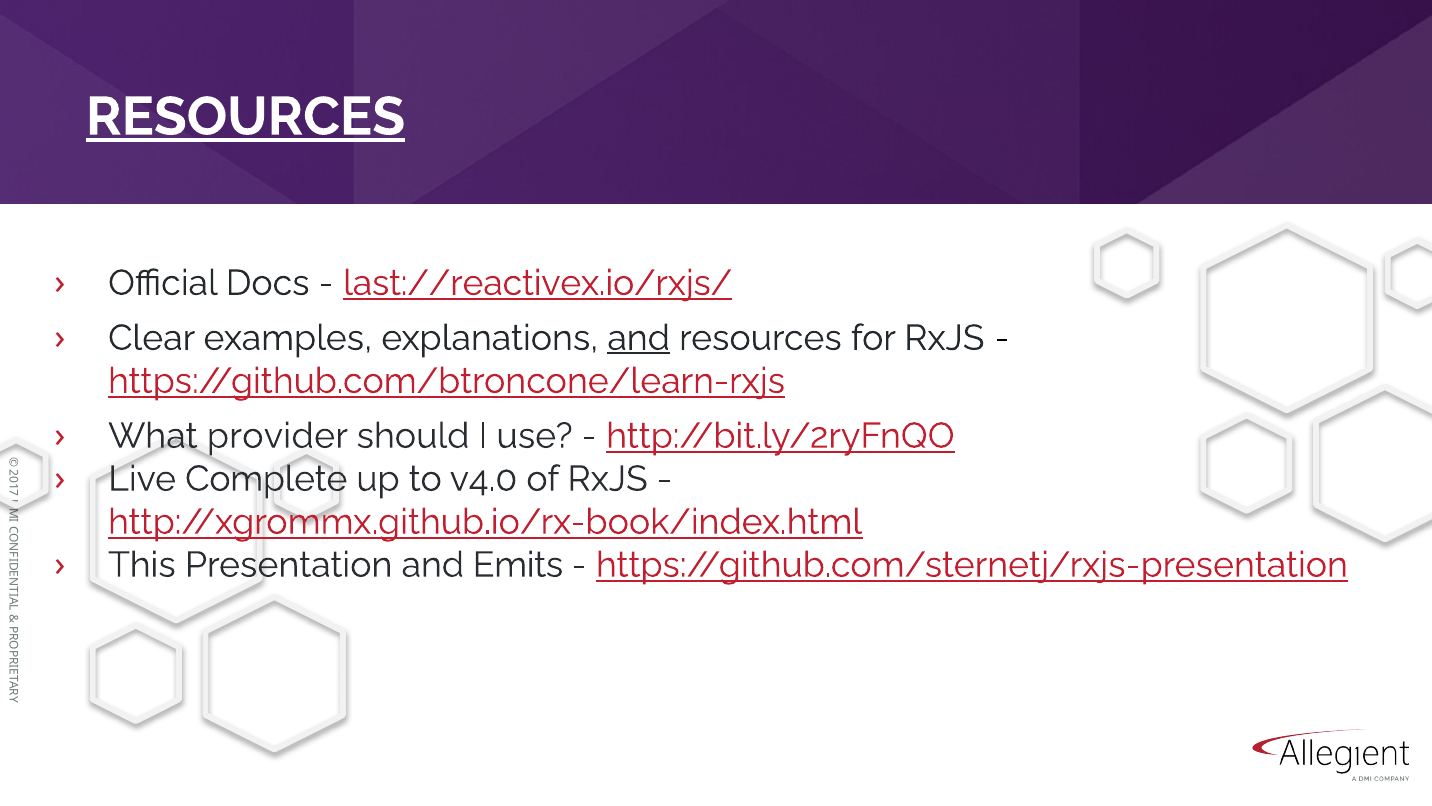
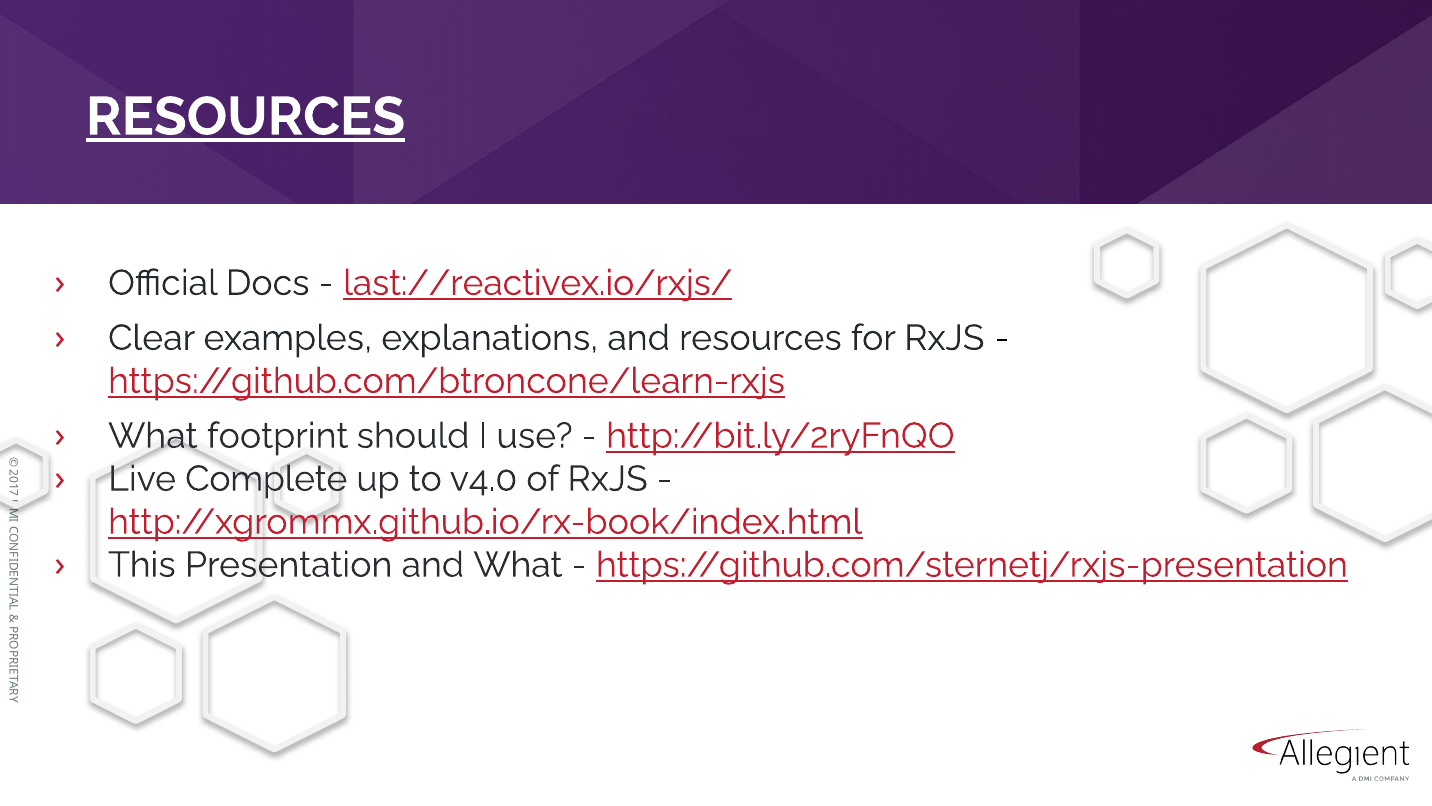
and at (639, 338) underline: present -> none
provider: provider -> footprint
and Emits: Emits -> What
